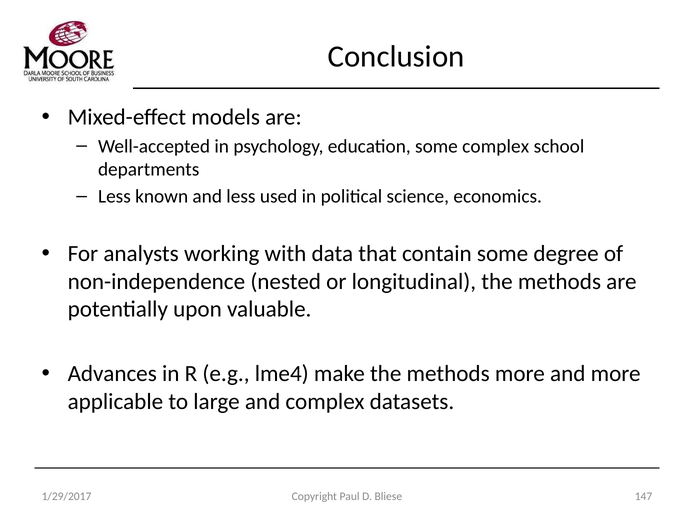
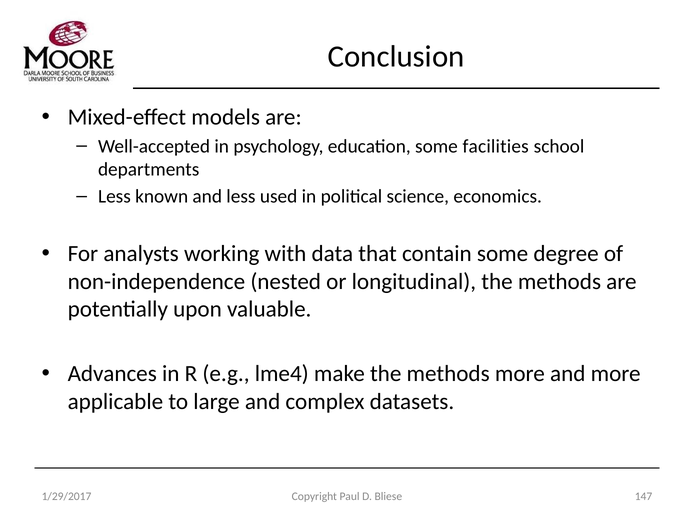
some complex: complex -> facilities
